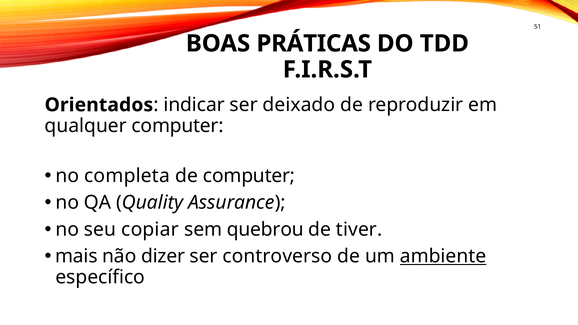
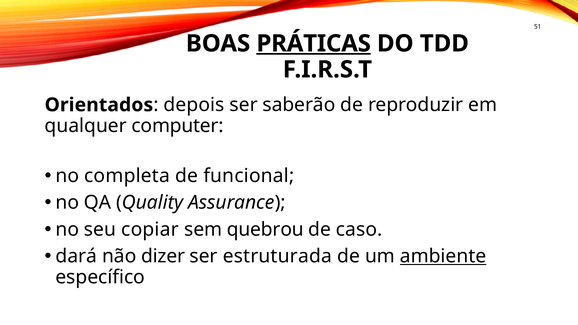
PRÁTICAS underline: none -> present
indicar: indicar -> depois
deixado: deixado -> saberão
de computer: computer -> funcional
tiver: tiver -> caso
mais: mais -> dará
controverso: controverso -> estruturada
